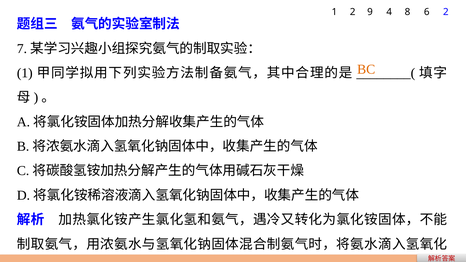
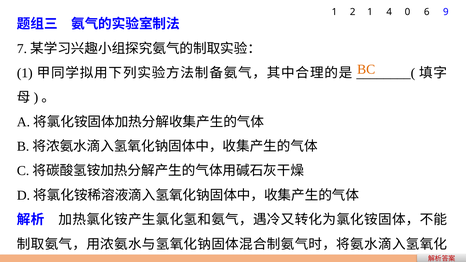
2 9: 9 -> 1
8: 8 -> 0
6 2: 2 -> 9
